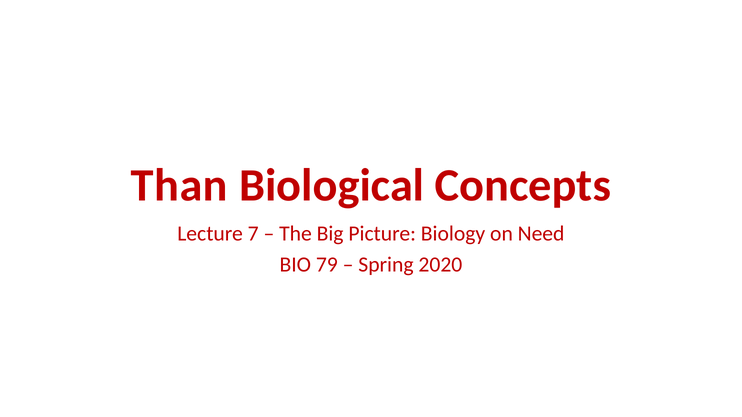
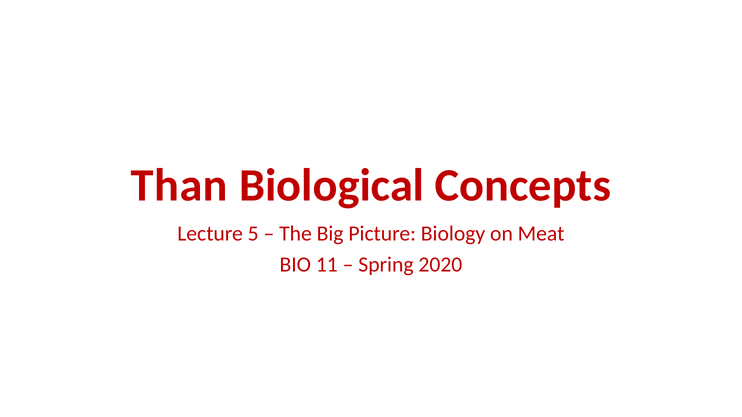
7: 7 -> 5
Need: Need -> Meat
79: 79 -> 11
